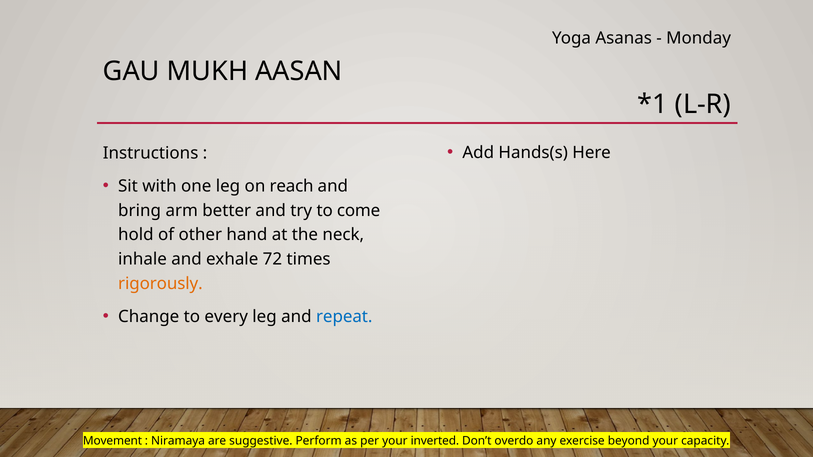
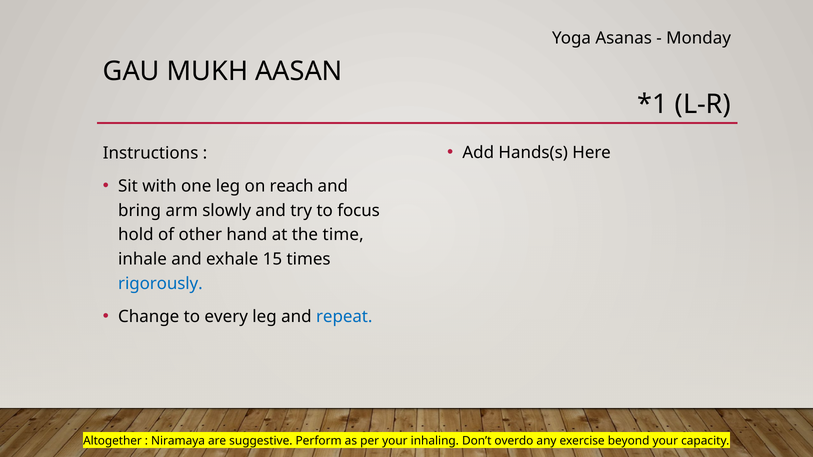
better: better -> slowly
come: come -> focus
neck: neck -> time
72: 72 -> 15
rigorously colour: orange -> blue
Movement: Movement -> Altogether
inverted: inverted -> inhaling
